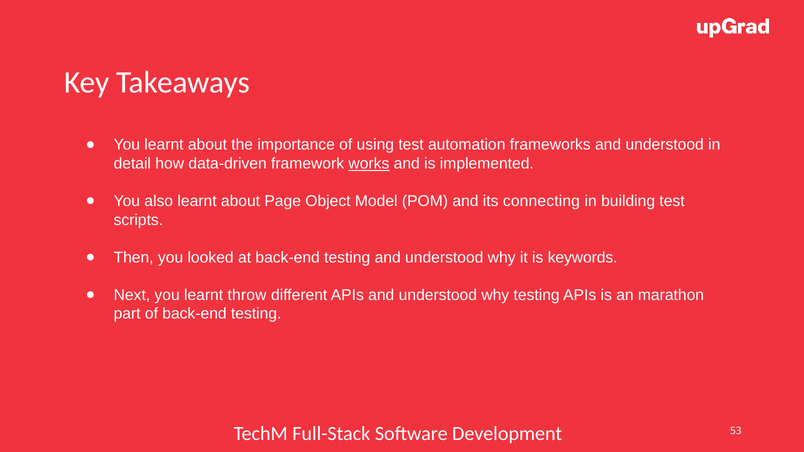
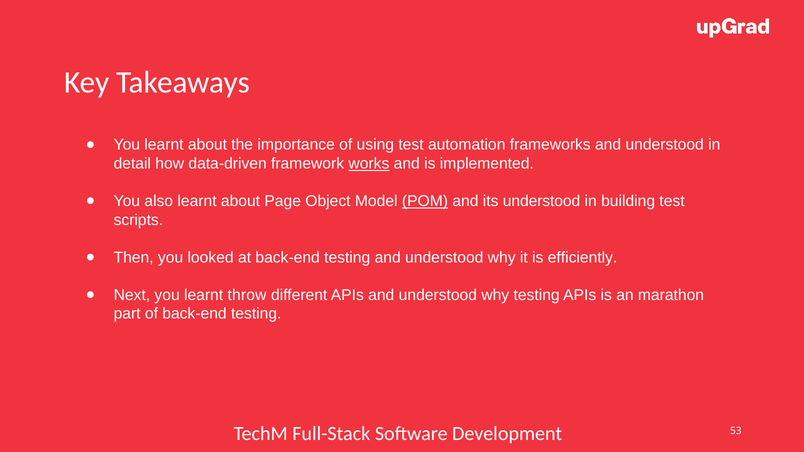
POM underline: none -> present
its connecting: connecting -> understood
keywords: keywords -> efficiently
